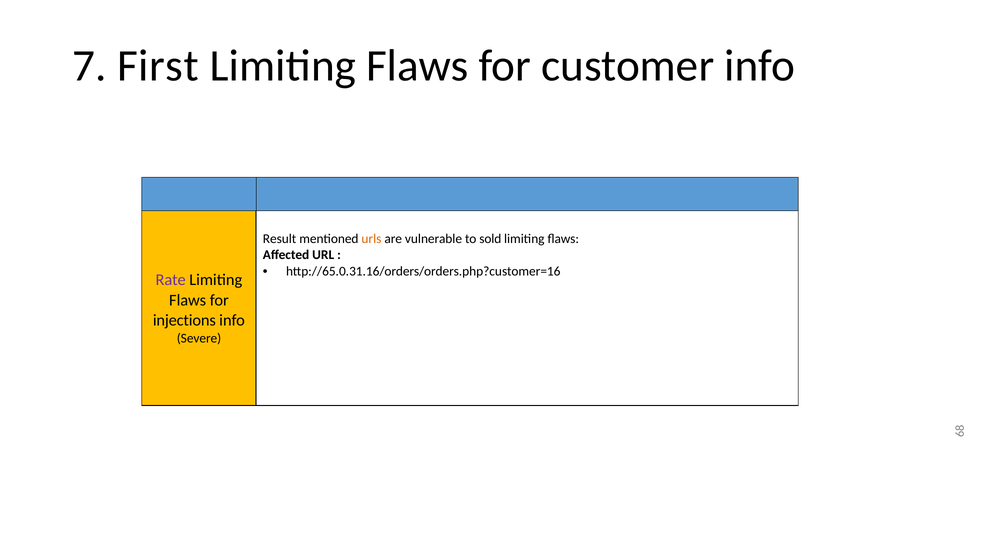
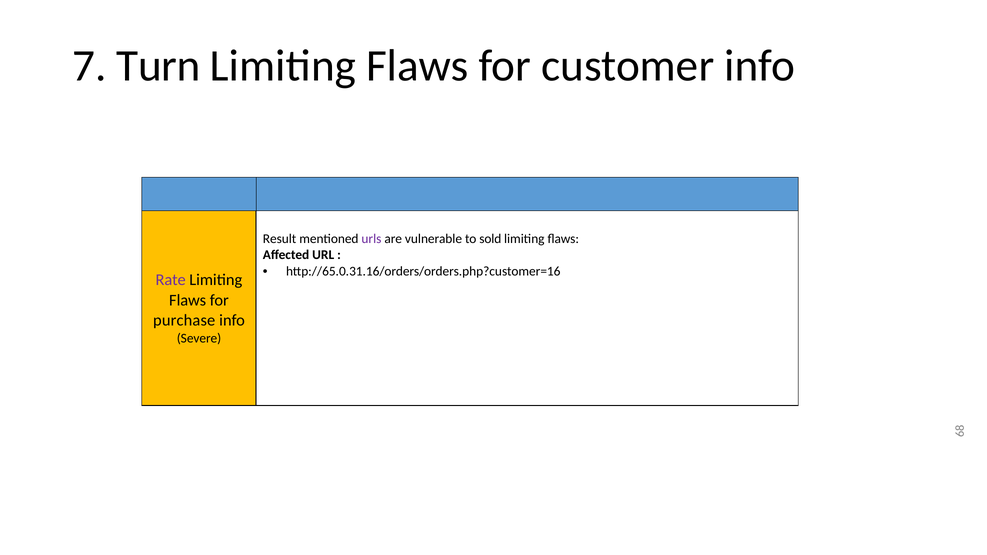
First: First -> Turn
urls colour: orange -> purple
injections: injections -> purchase
